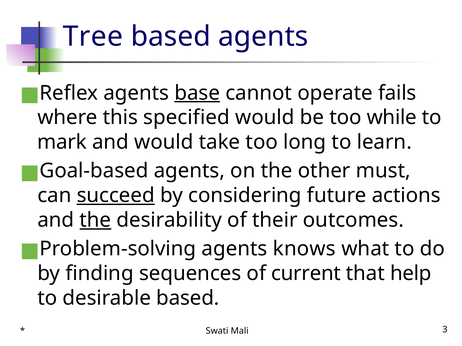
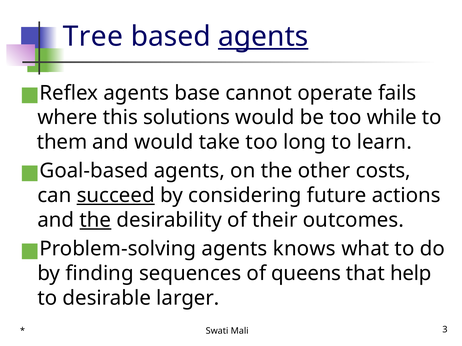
agents at (263, 37) underline: none -> present
base underline: present -> none
specified: specified -> solutions
mark: mark -> them
must: must -> costs
current: current -> queens
desirable based: based -> larger
